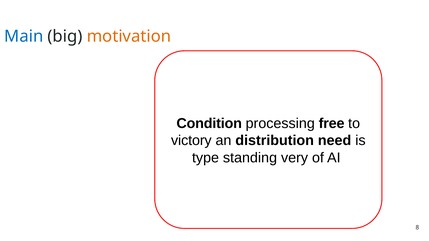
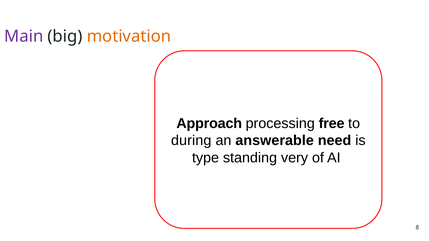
Main colour: blue -> purple
Condition: Condition -> Approach
victory: victory -> during
distribution: distribution -> answerable
